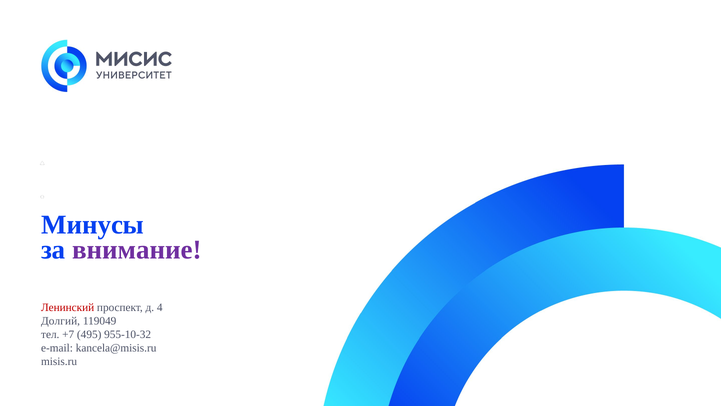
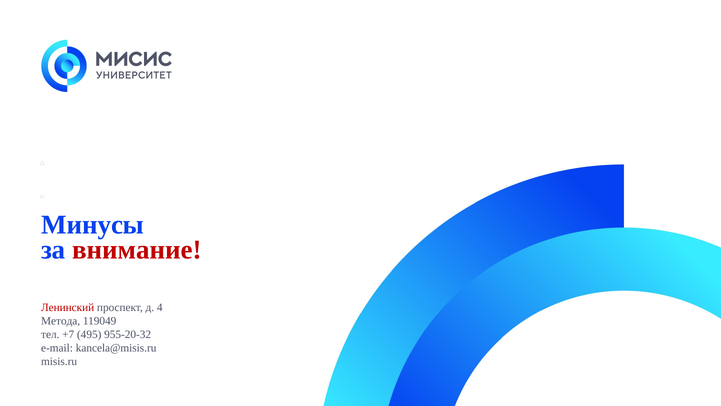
внимание colour: purple -> red
Долгий: Долгий -> Метода
955-10-32: 955-10-32 -> 955-20-32
